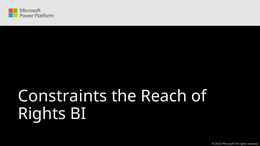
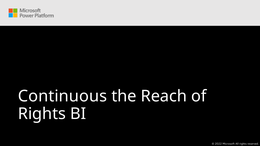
Constraints: Constraints -> Continuous
